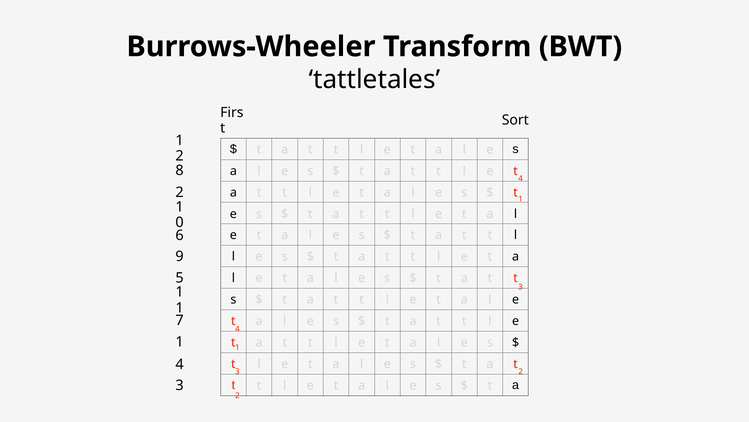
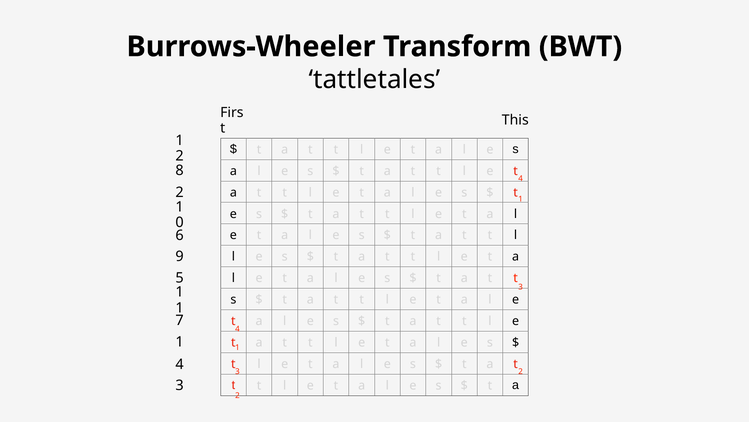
Sort: Sort -> This
